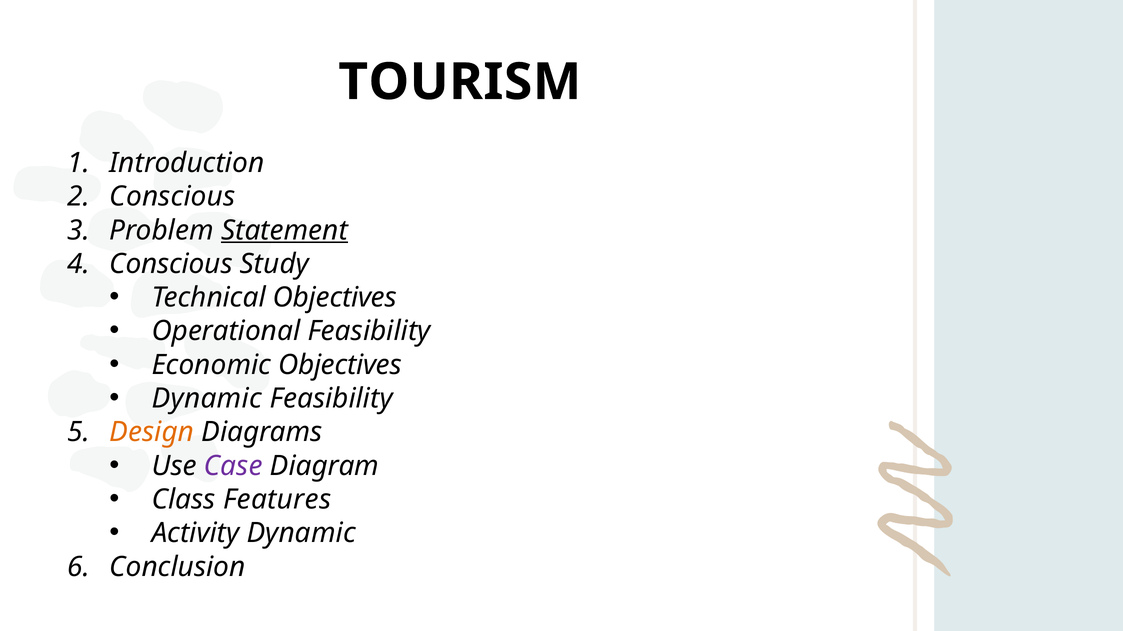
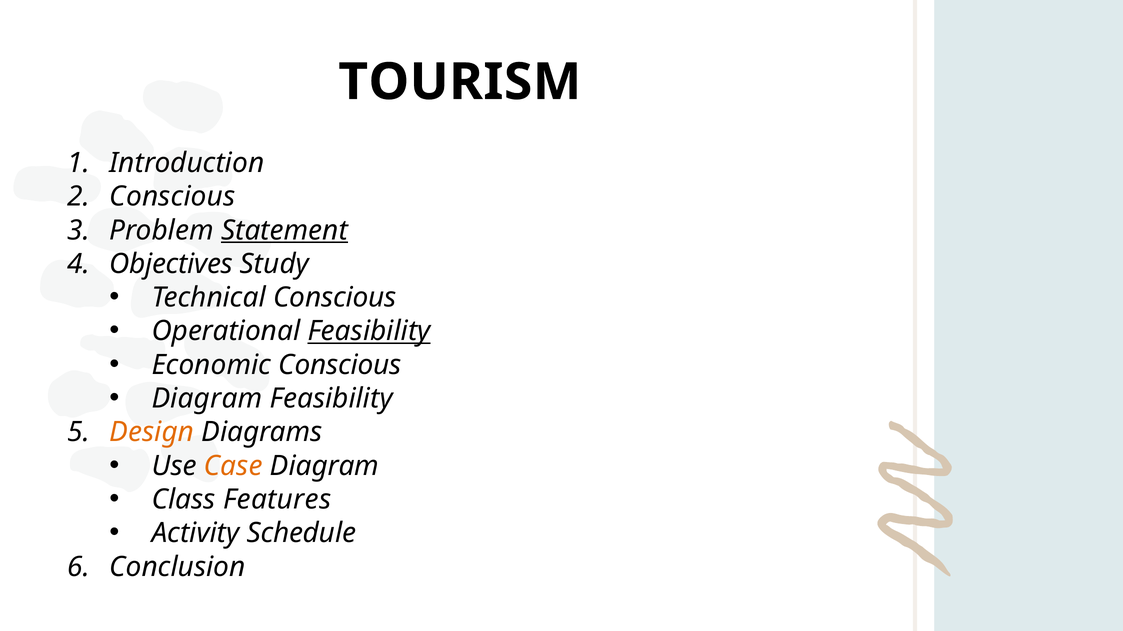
Conscious at (171, 264): Conscious -> Objectives
Technical Objectives: Objectives -> Conscious
Feasibility at (369, 332) underline: none -> present
Economic Objectives: Objectives -> Conscious
Dynamic at (207, 399): Dynamic -> Diagram
Case colour: purple -> orange
Activity Dynamic: Dynamic -> Schedule
